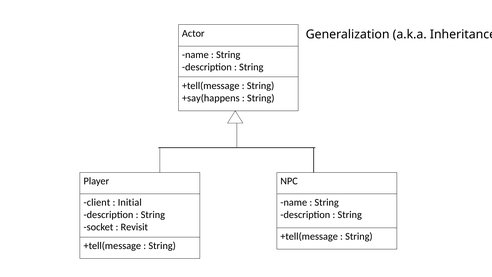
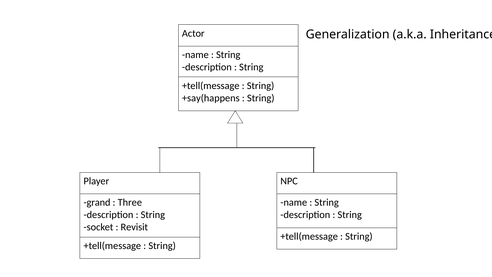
client: client -> grand
Initial: Initial -> Three
